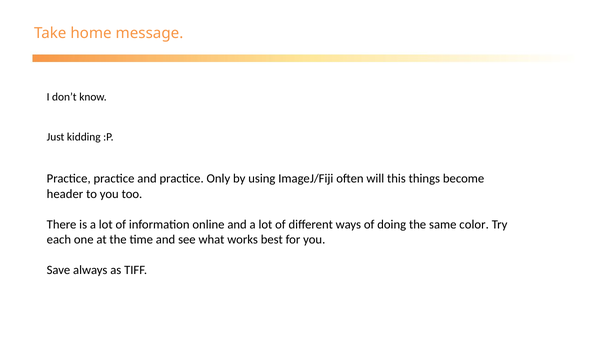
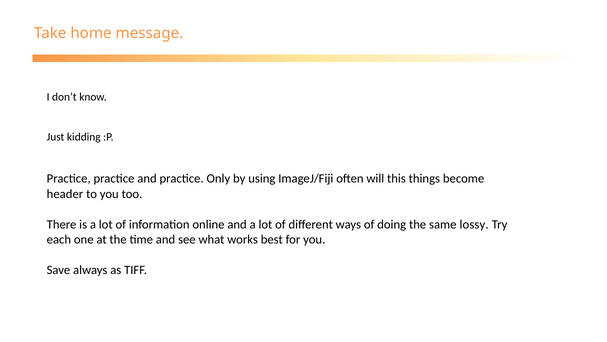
color: color -> lossy
